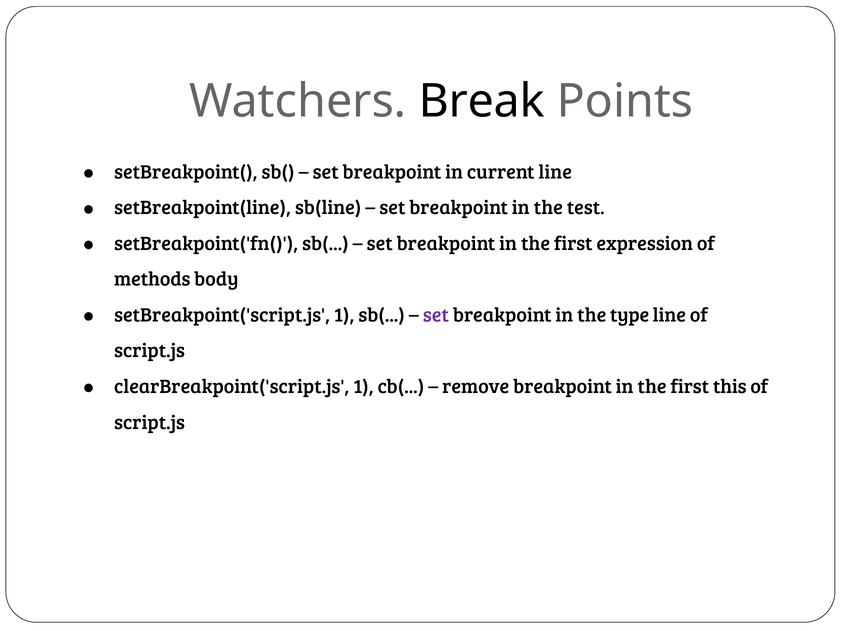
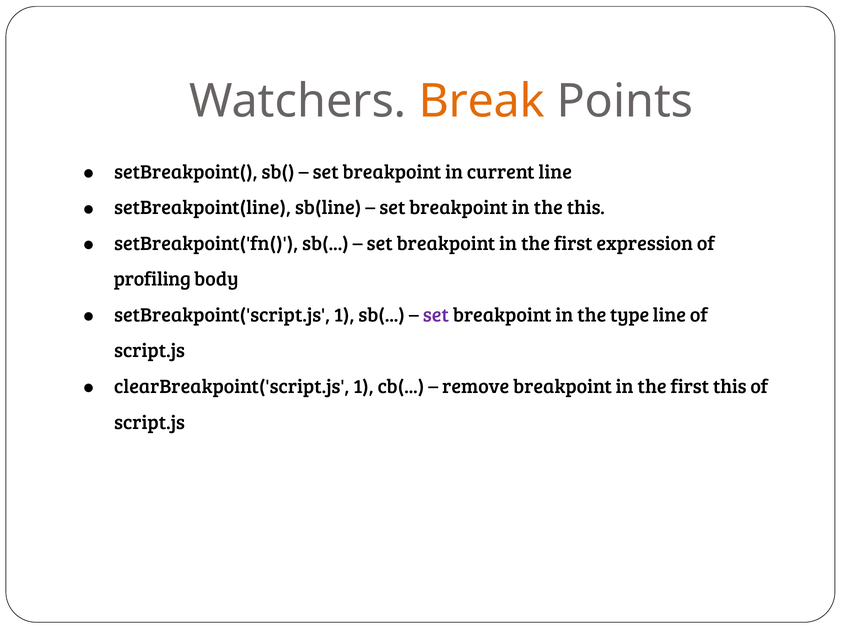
Break colour: black -> orange
the test: test -> this
methods: methods -> profiling
